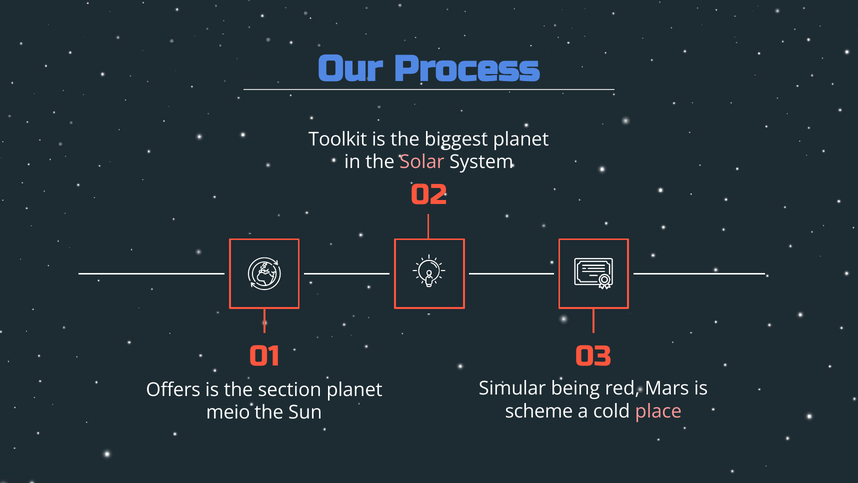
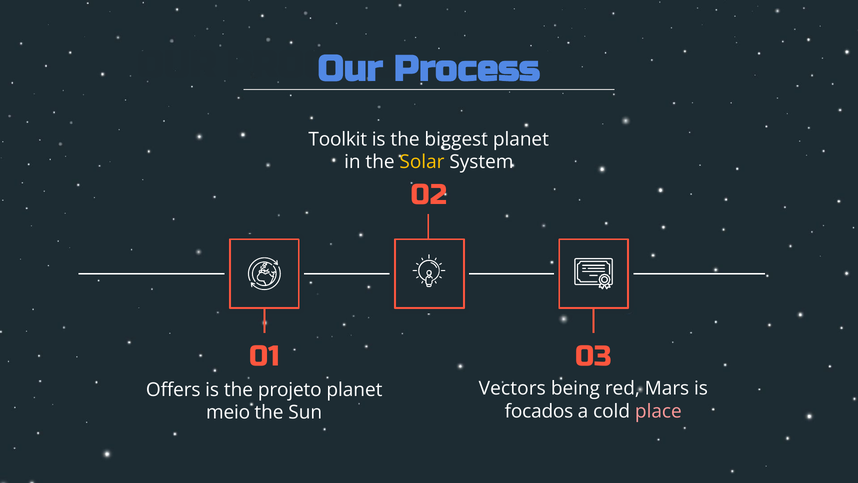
Solar colour: pink -> yellow
Simular: Simular -> Vectors
section: section -> projeto
scheme: scheme -> focados
